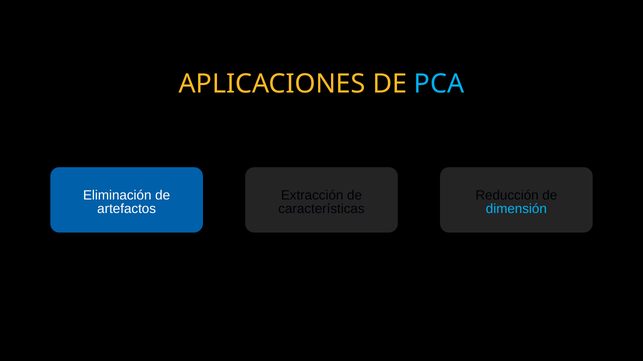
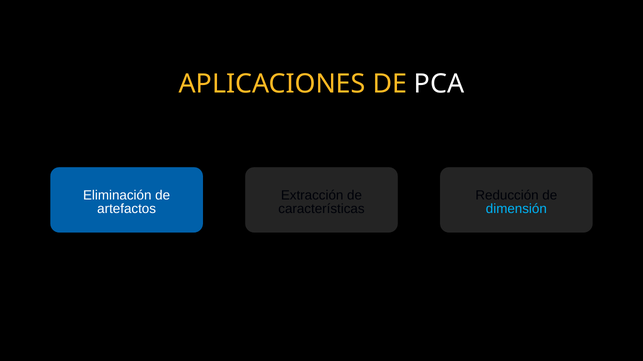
PCA colour: light blue -> white
